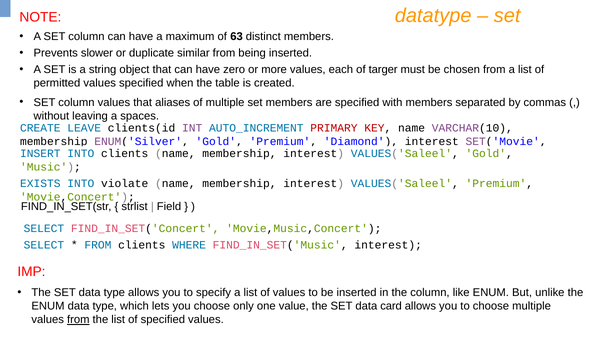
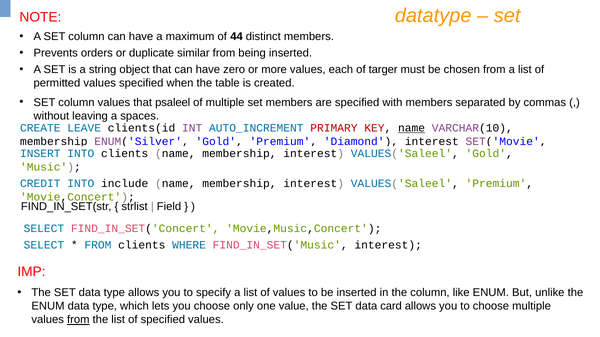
63: 63 -> 44
slower: slower -> orders
aliases: aliases -> psaleel
name at (412, 128) underline: none -> present
EXISTS: EXISTS -> CREDIT
violate: violate -> include
